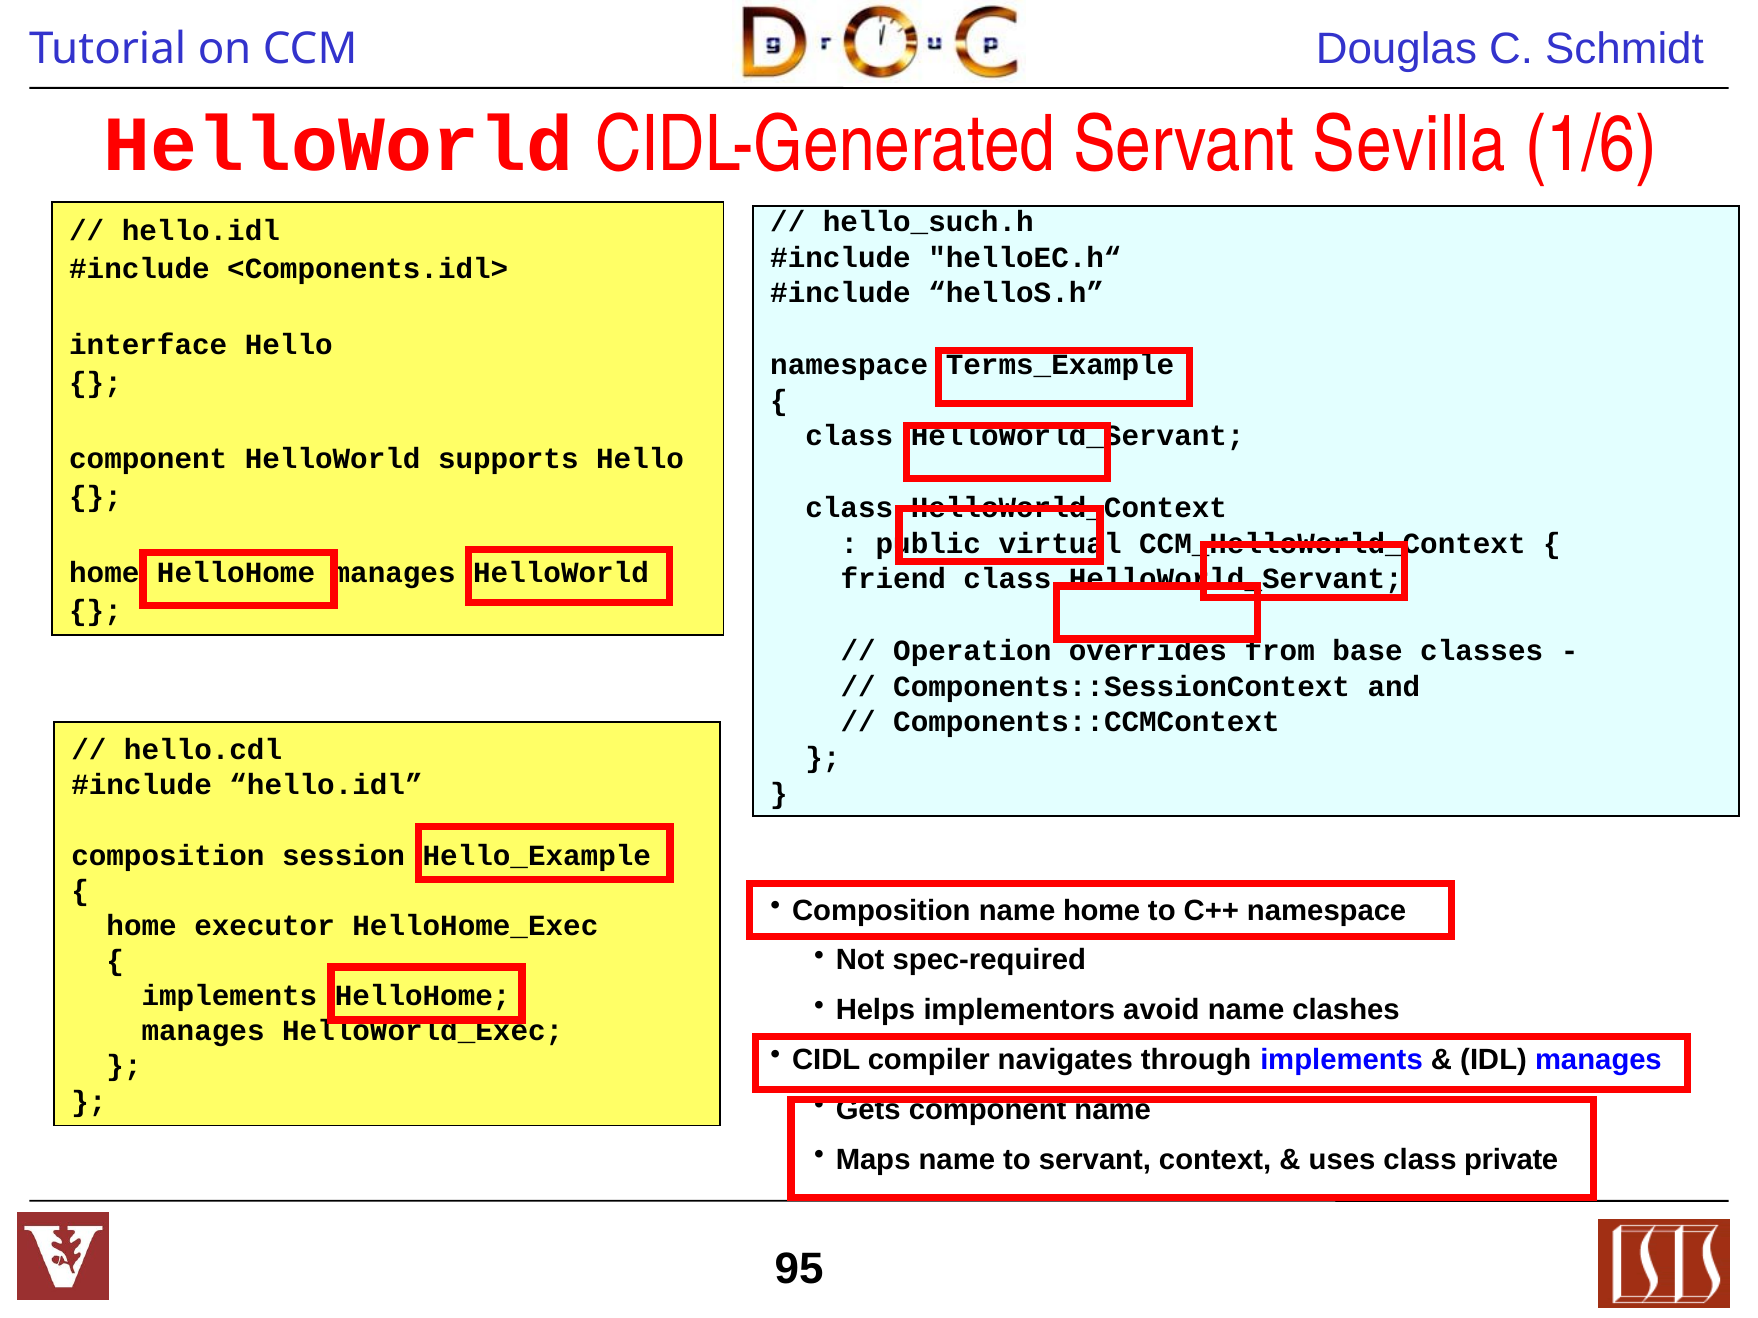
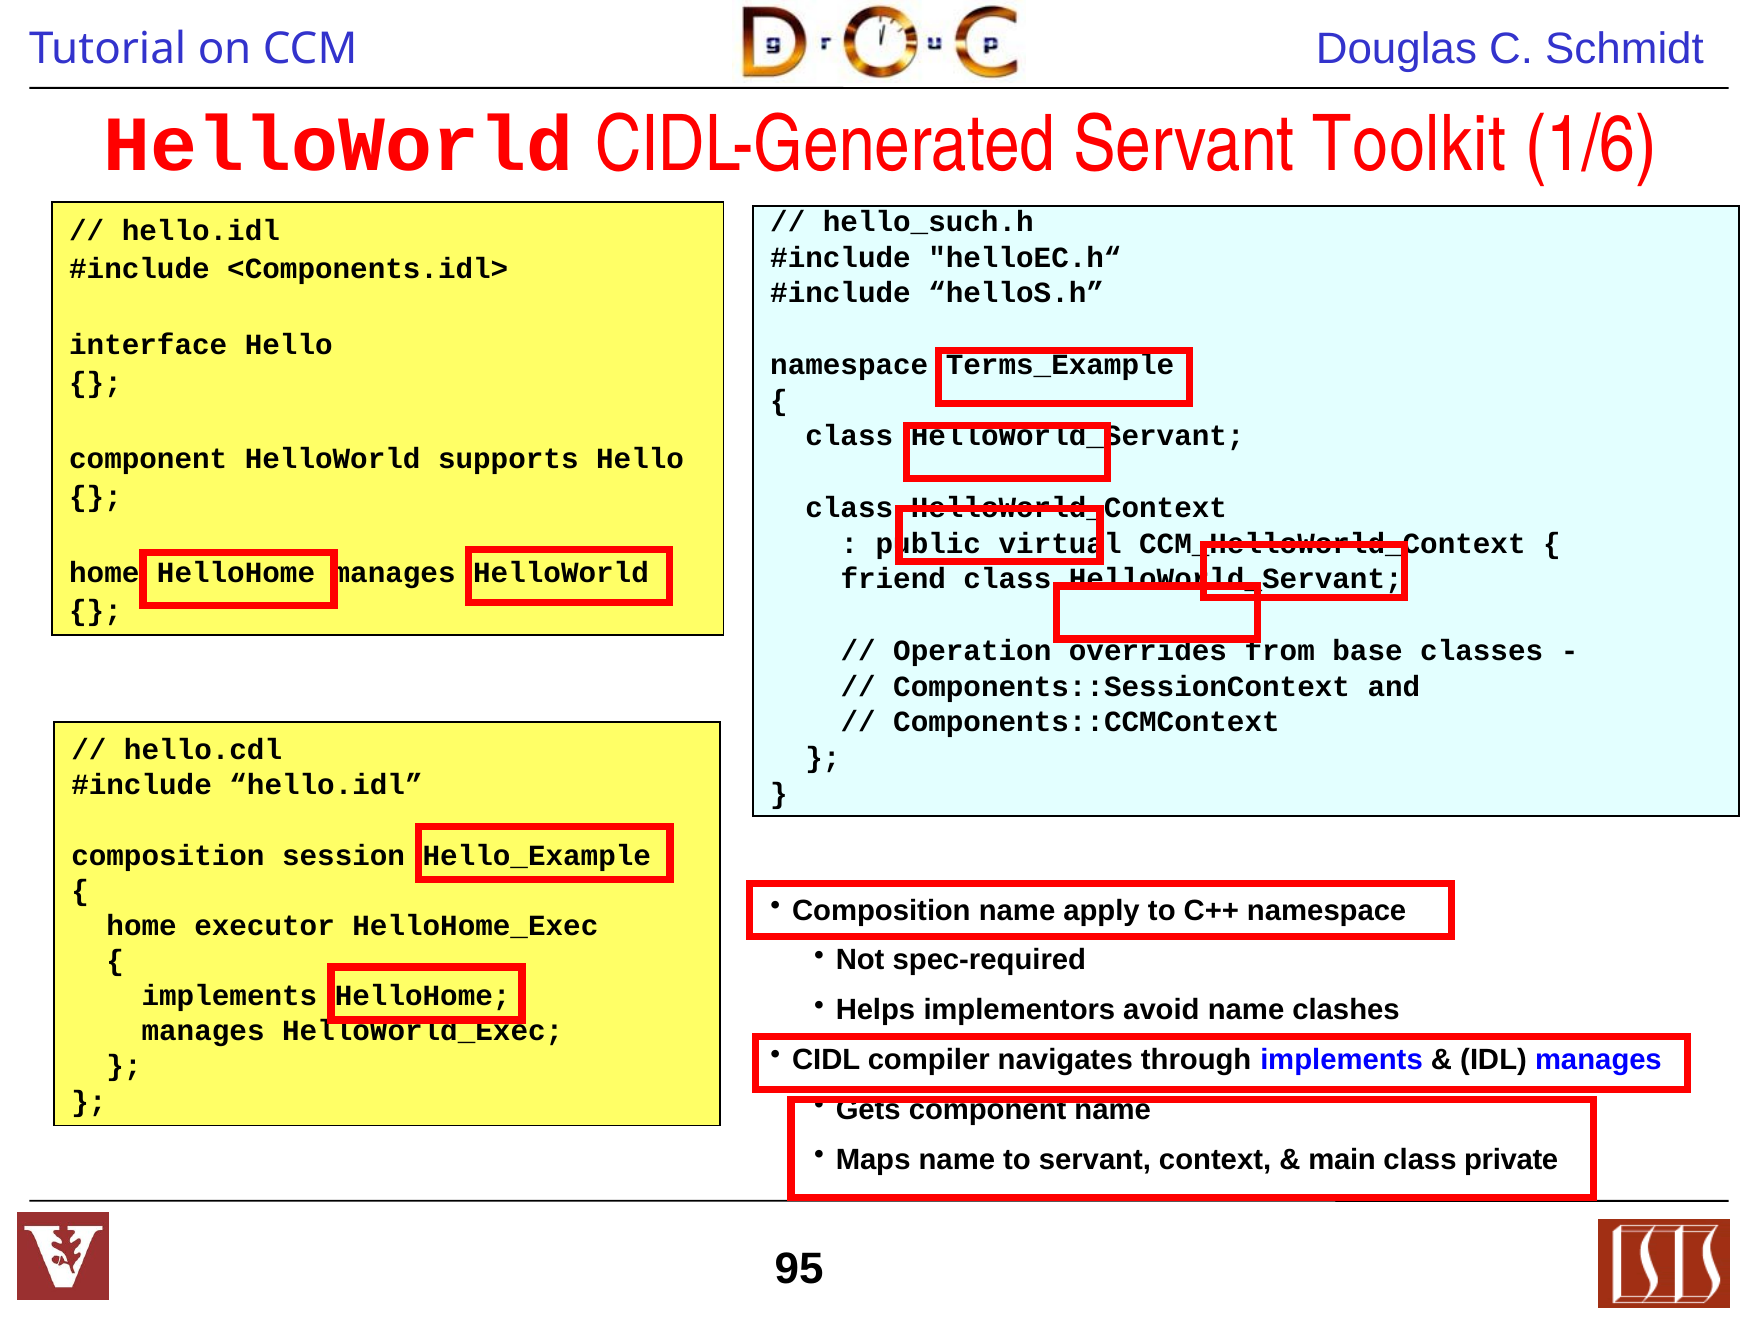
Sevilla: Sevilla -> Toolkit
name home: home -> apply
uses: uses -> main
